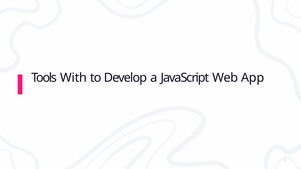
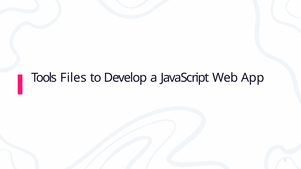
With: With -> Files
